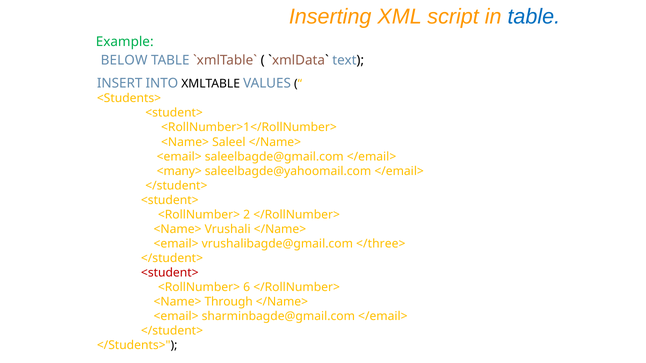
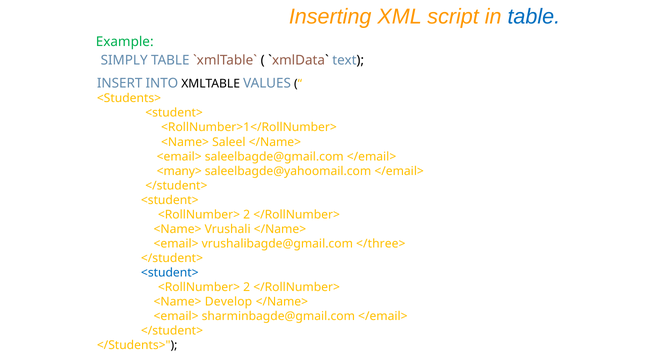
BELOW: BELOW -> SIMPLY
<student> at (170, 273) colour: red -> blue
6 at (247, 288): 6 -> 2
Through: Through -> Develop
